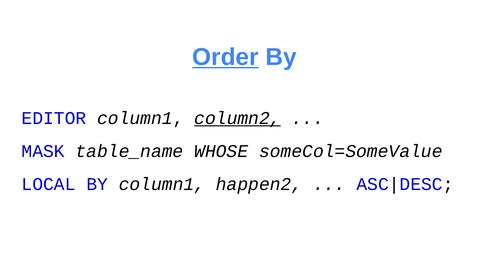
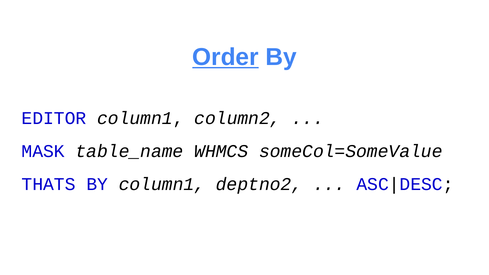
column2 underline: present -> none
WHOSE: WHOSE -> WHMCS
LOCAL: LOCAL -> THATS
happen2: happen2 -> deptno2
